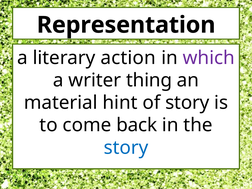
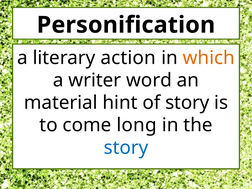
Representation: Representation -> Personification
which colour: purple -> orange
thing: thing -> word
back: back -> long
